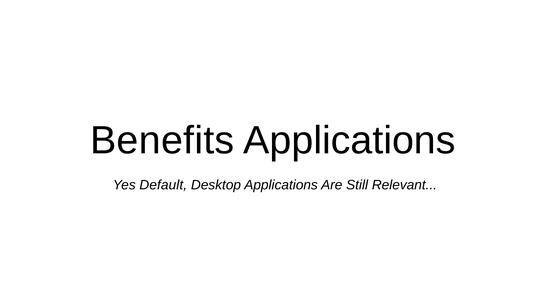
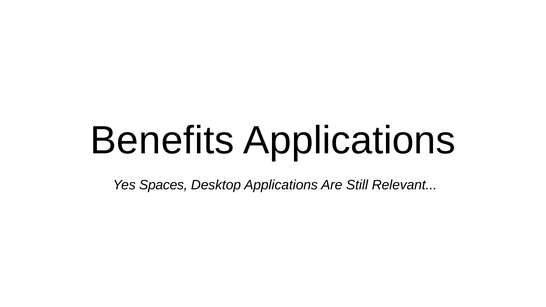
Default: Default -> Spaces
